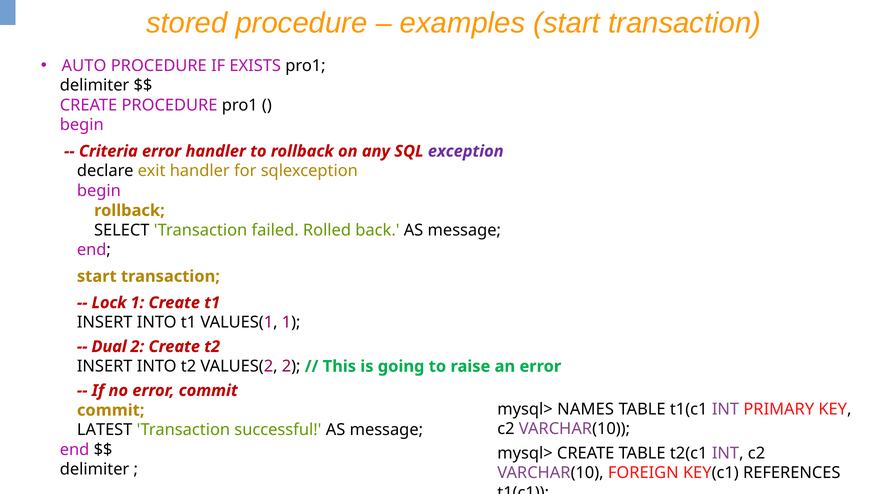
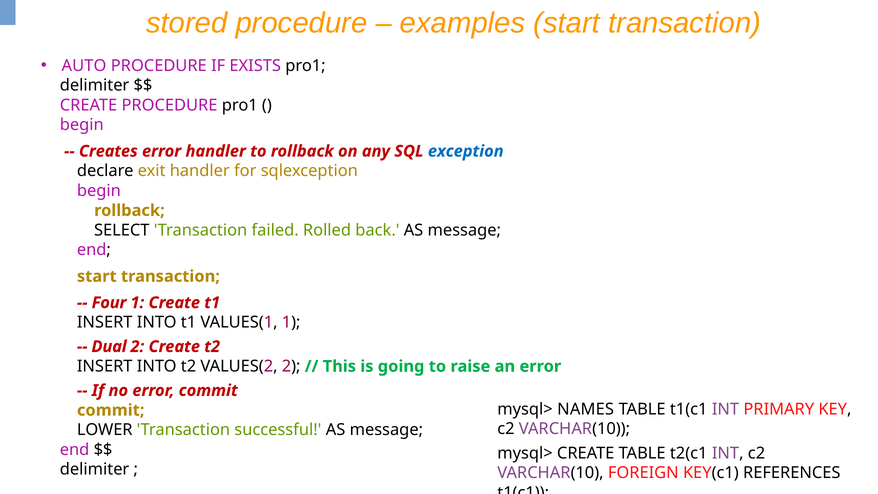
Criteria: Criteria -> Creates
exception colour: purple -> blue
Lock: Lock -> Four
LATEST: LATEST -> LOWER
